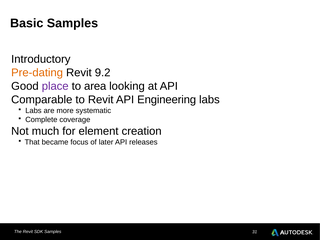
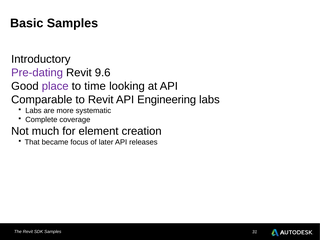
Pre-dating colour: orange -> purple
9.2: 9.2 -> 9.6
area: area -> time
